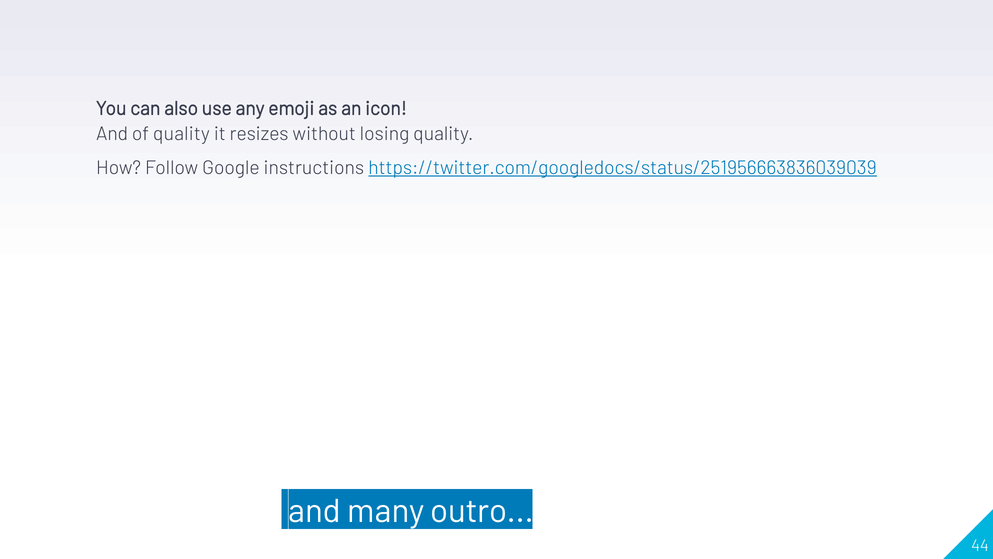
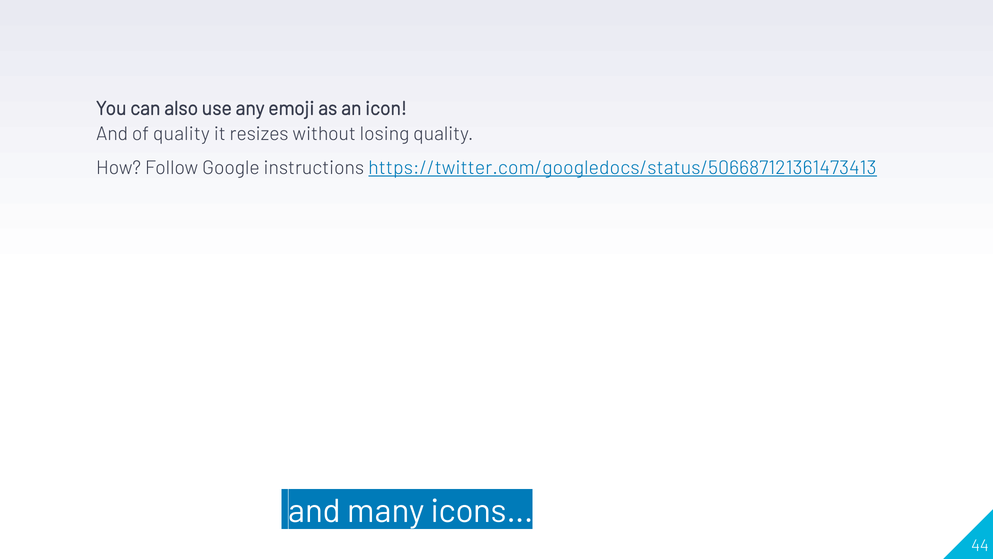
https://twitter.com/googledocs/status/251956663836039039: https://twitter.com/googledocs/status/251956663836039039 -> https://twitter.com/googledocs/status/506687121361473413
outro: outro -> icons
